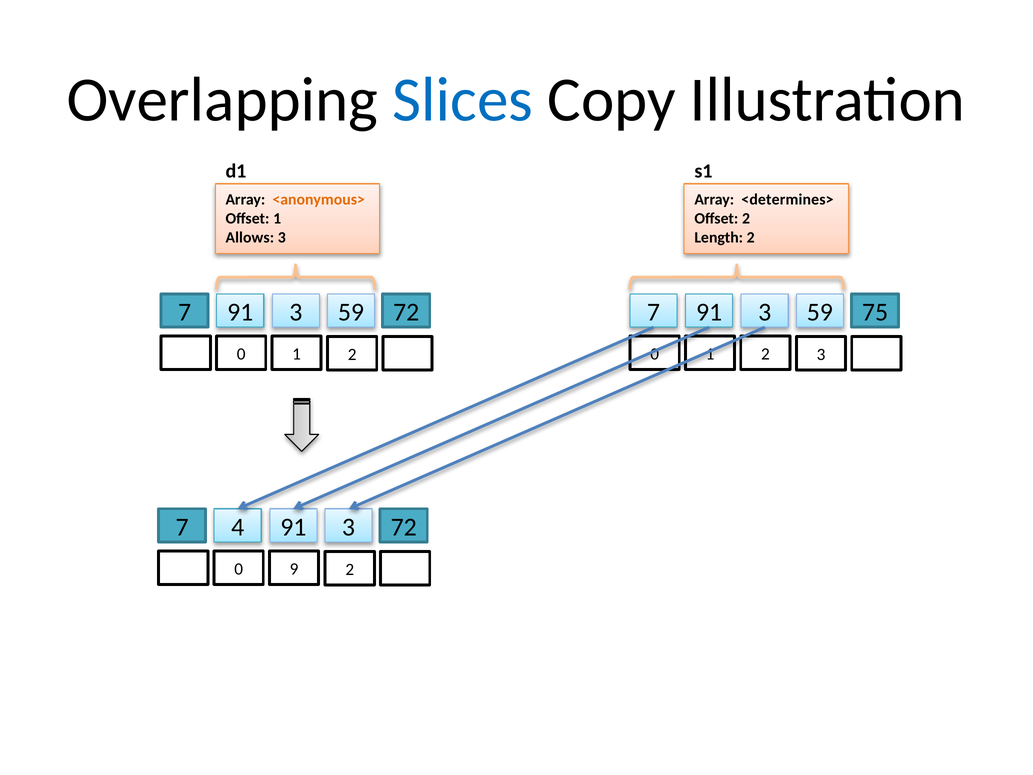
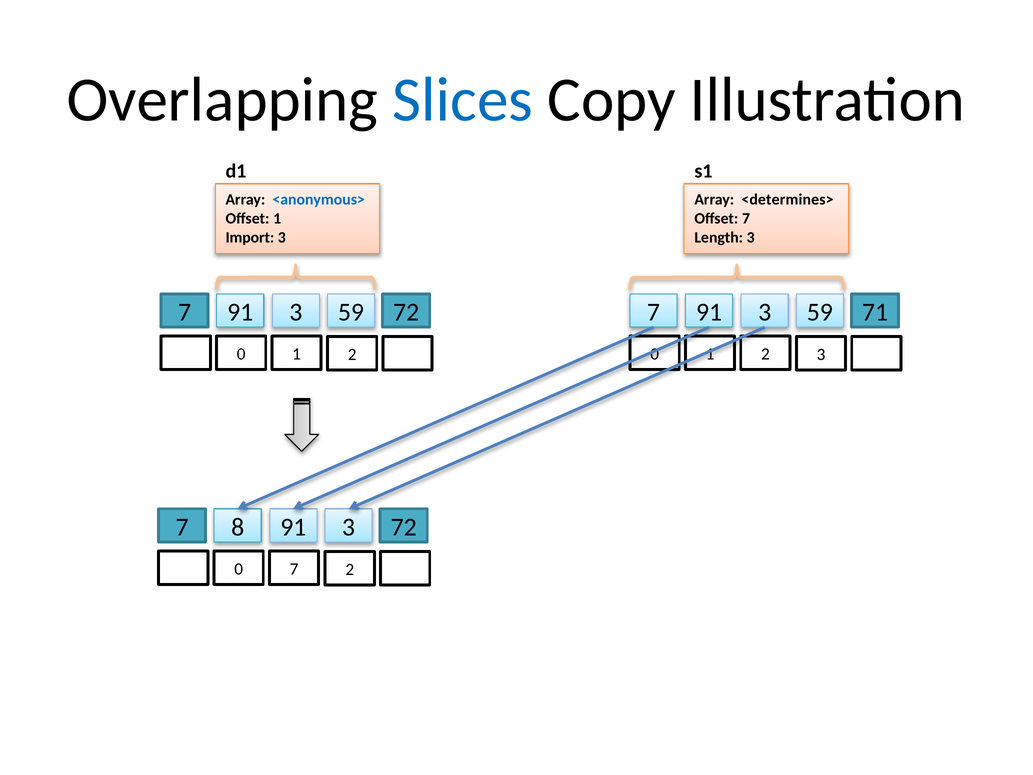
<anonymous> colour: orange -> blue
Offset 2: 2 -> 7
Allows: Allows -> Import
Length 2: 2 -> 3
75: 75 -> 71
4: 4 -> 8
0 9: 9 -> 7
